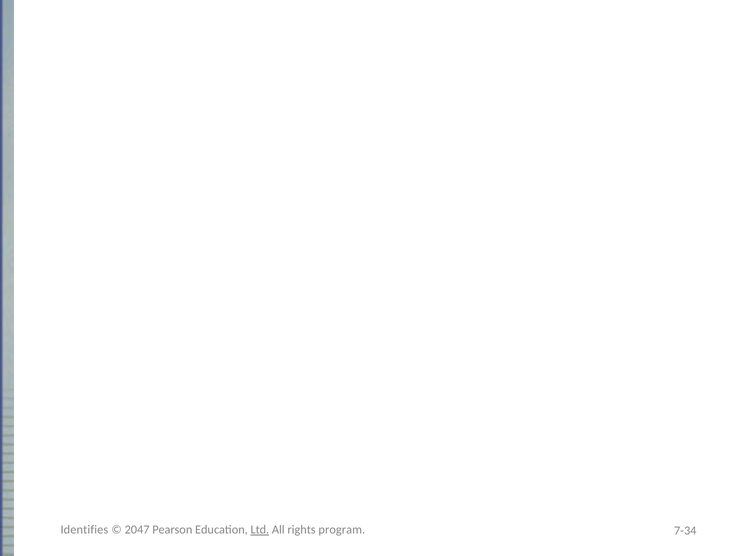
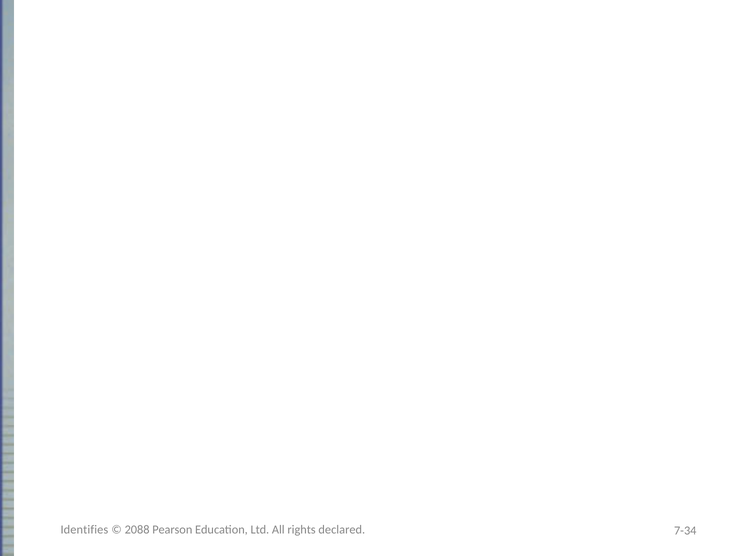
2047: 2047 -> 2088
Ltd underline: present -> none
program: program -> declared
